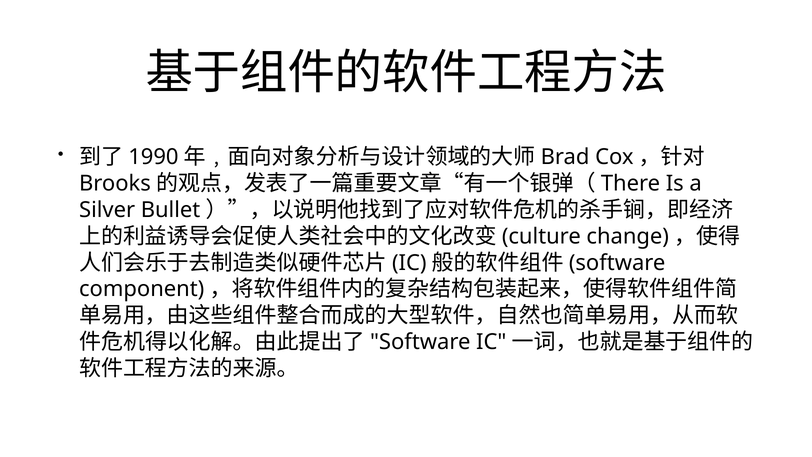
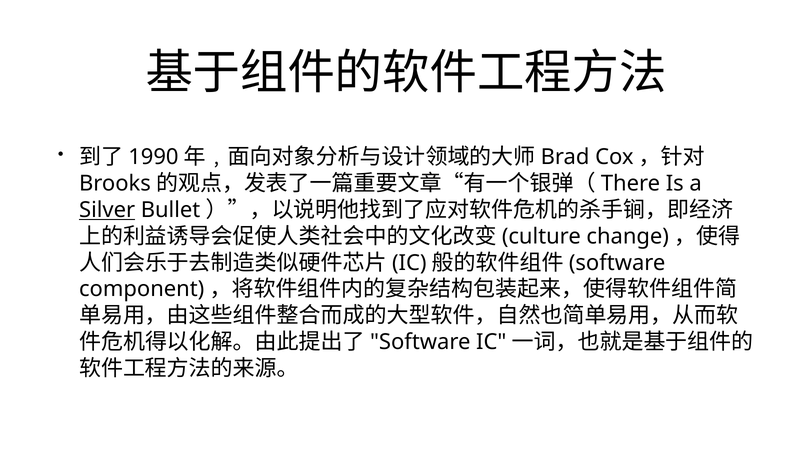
Silver underline: none -> present
